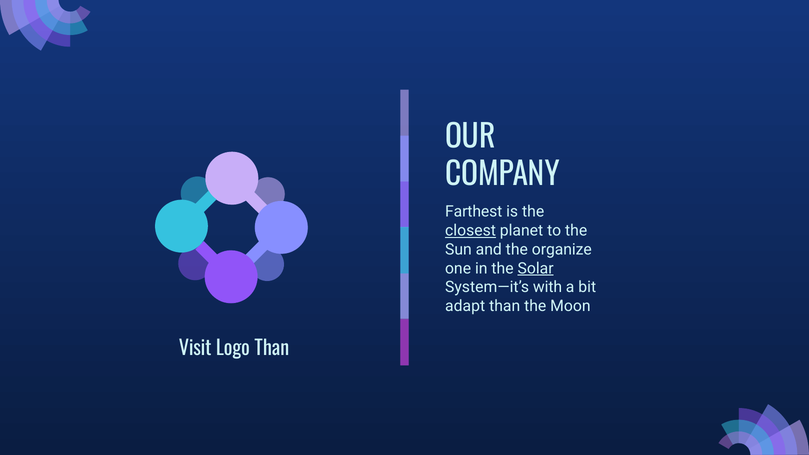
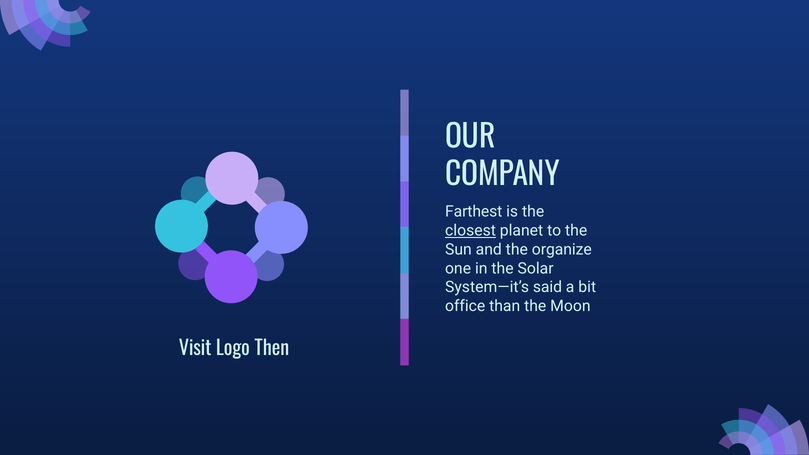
Solar underline: present -> none
with: with -> said
adapt: adapt -> office
Logo Than: Than -> Then
